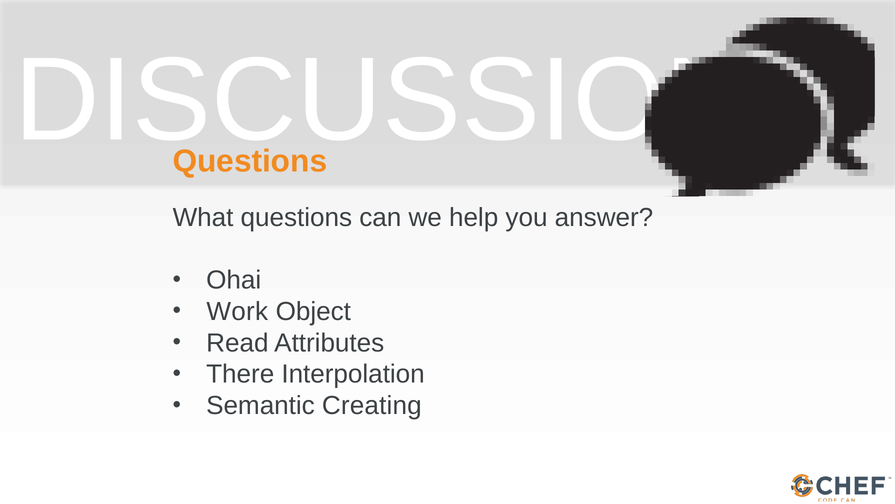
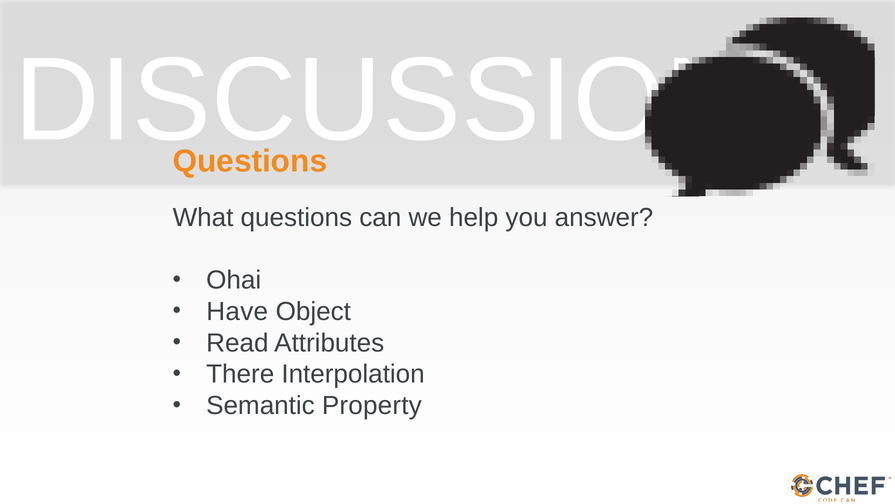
Work: Work -> Have
Creating: Creating -> Property
